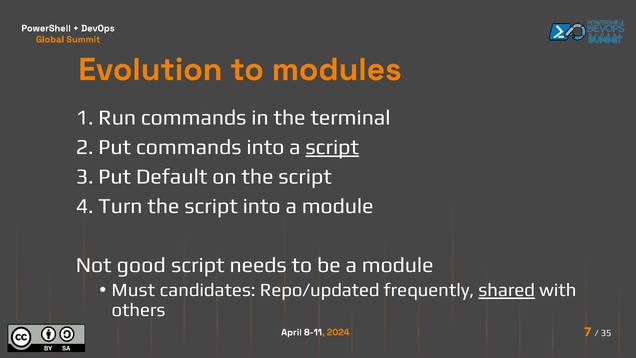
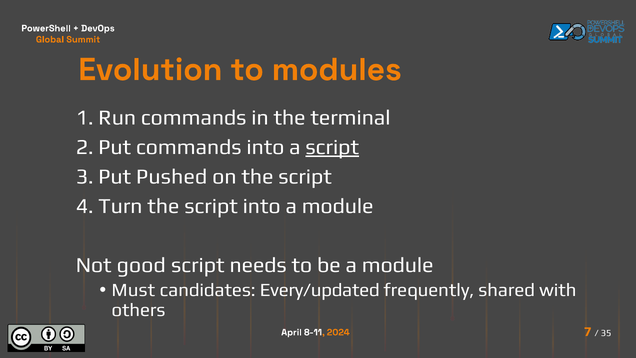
Default: Default -> Pushed
Repo/updated: Repo/updated -> Every/updated
shared underline: present -> none
